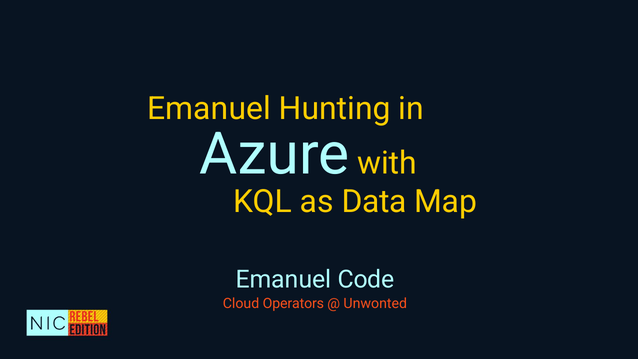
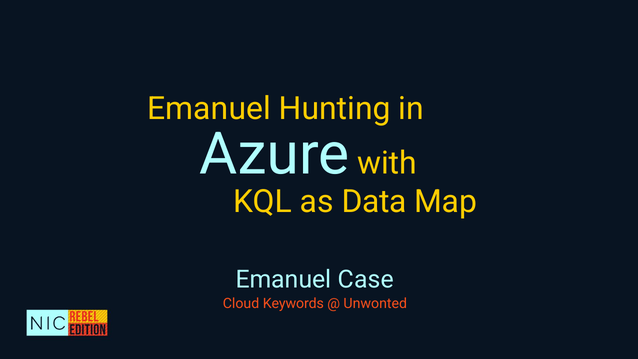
Code: Code -> Case
Operators: Operators -> Keywords
